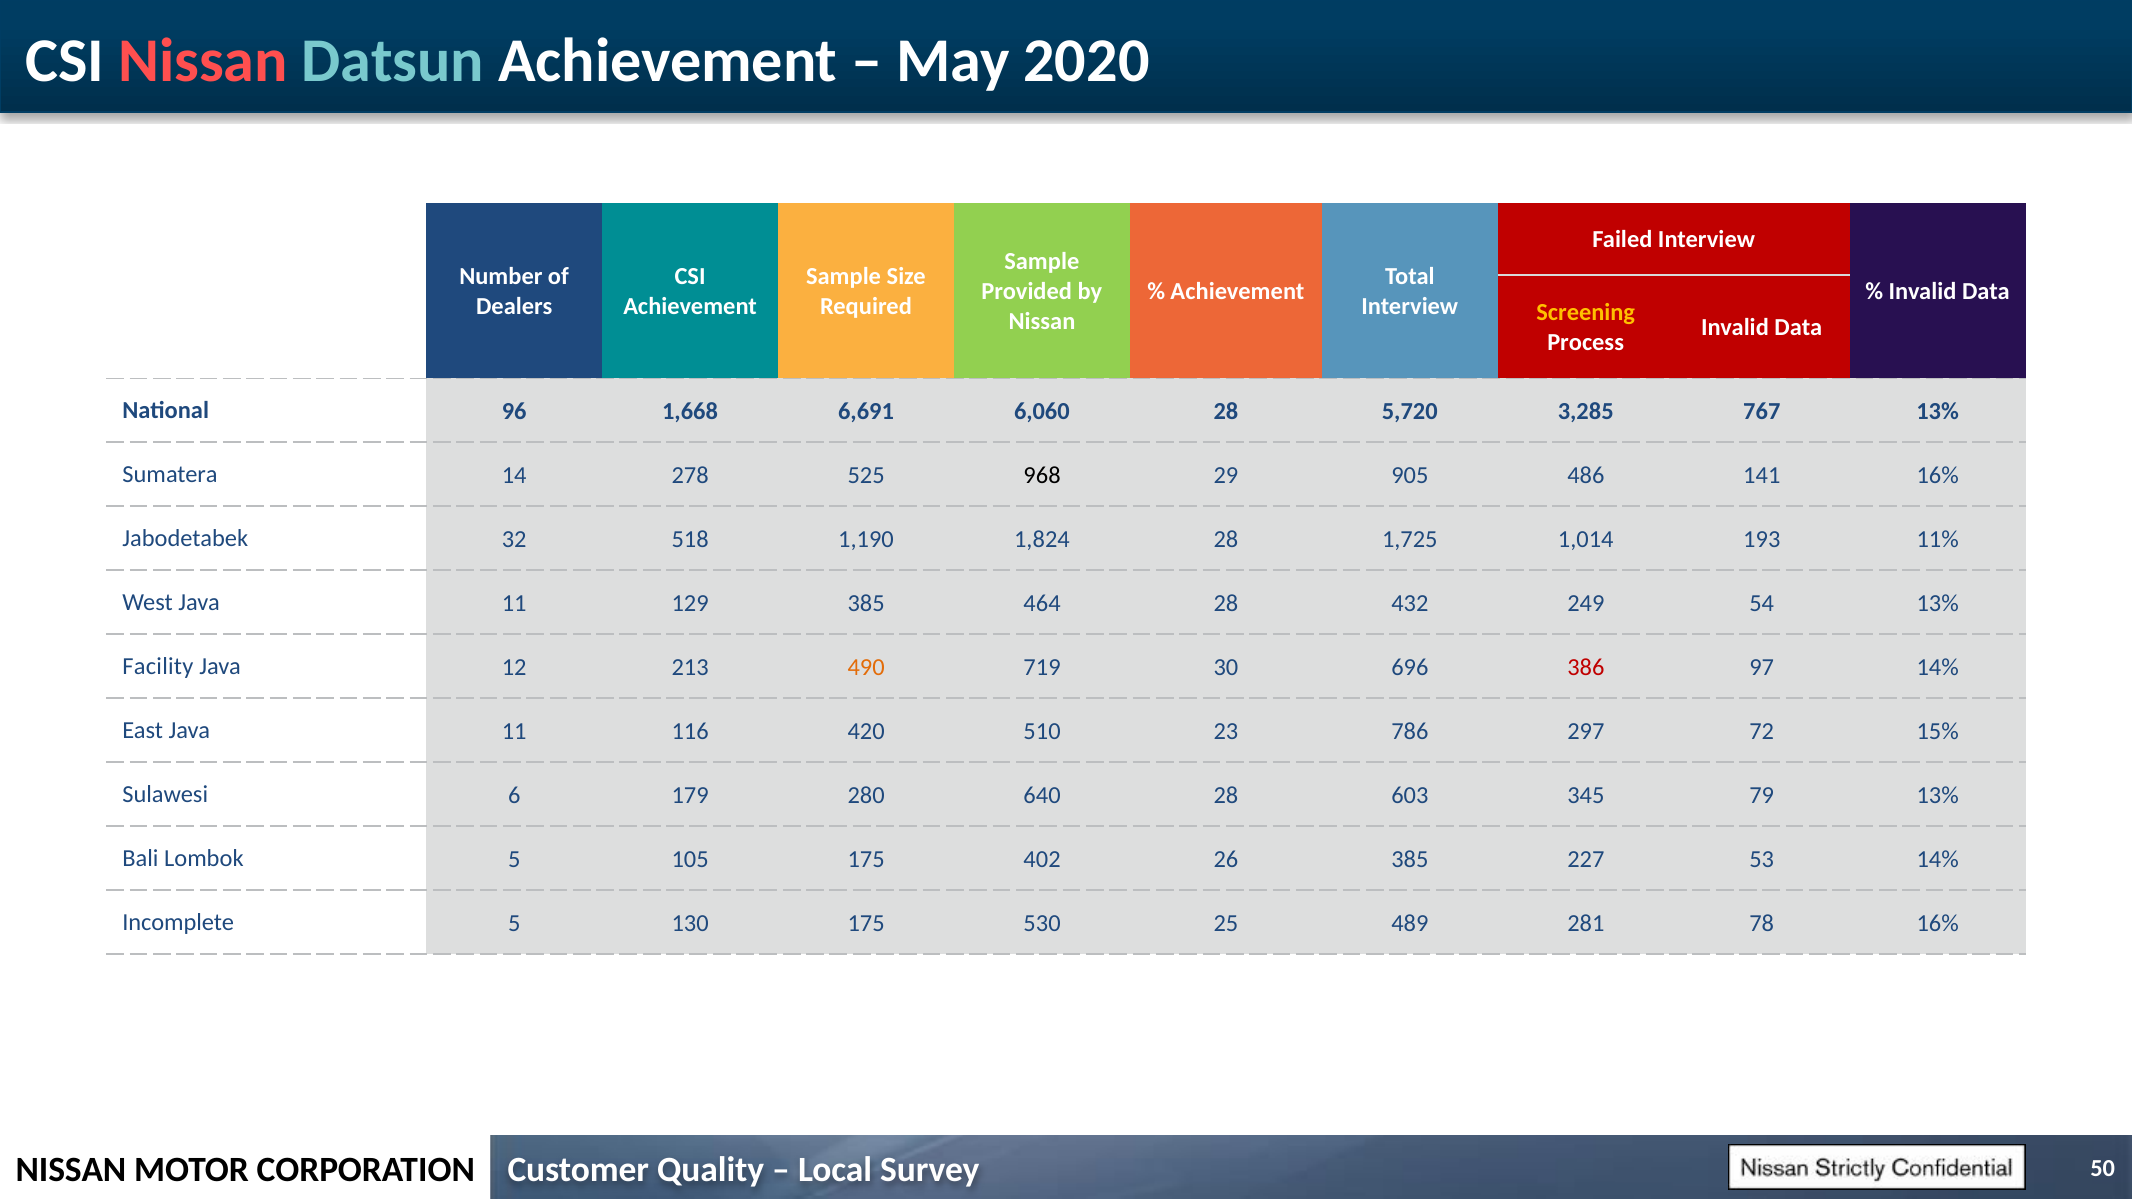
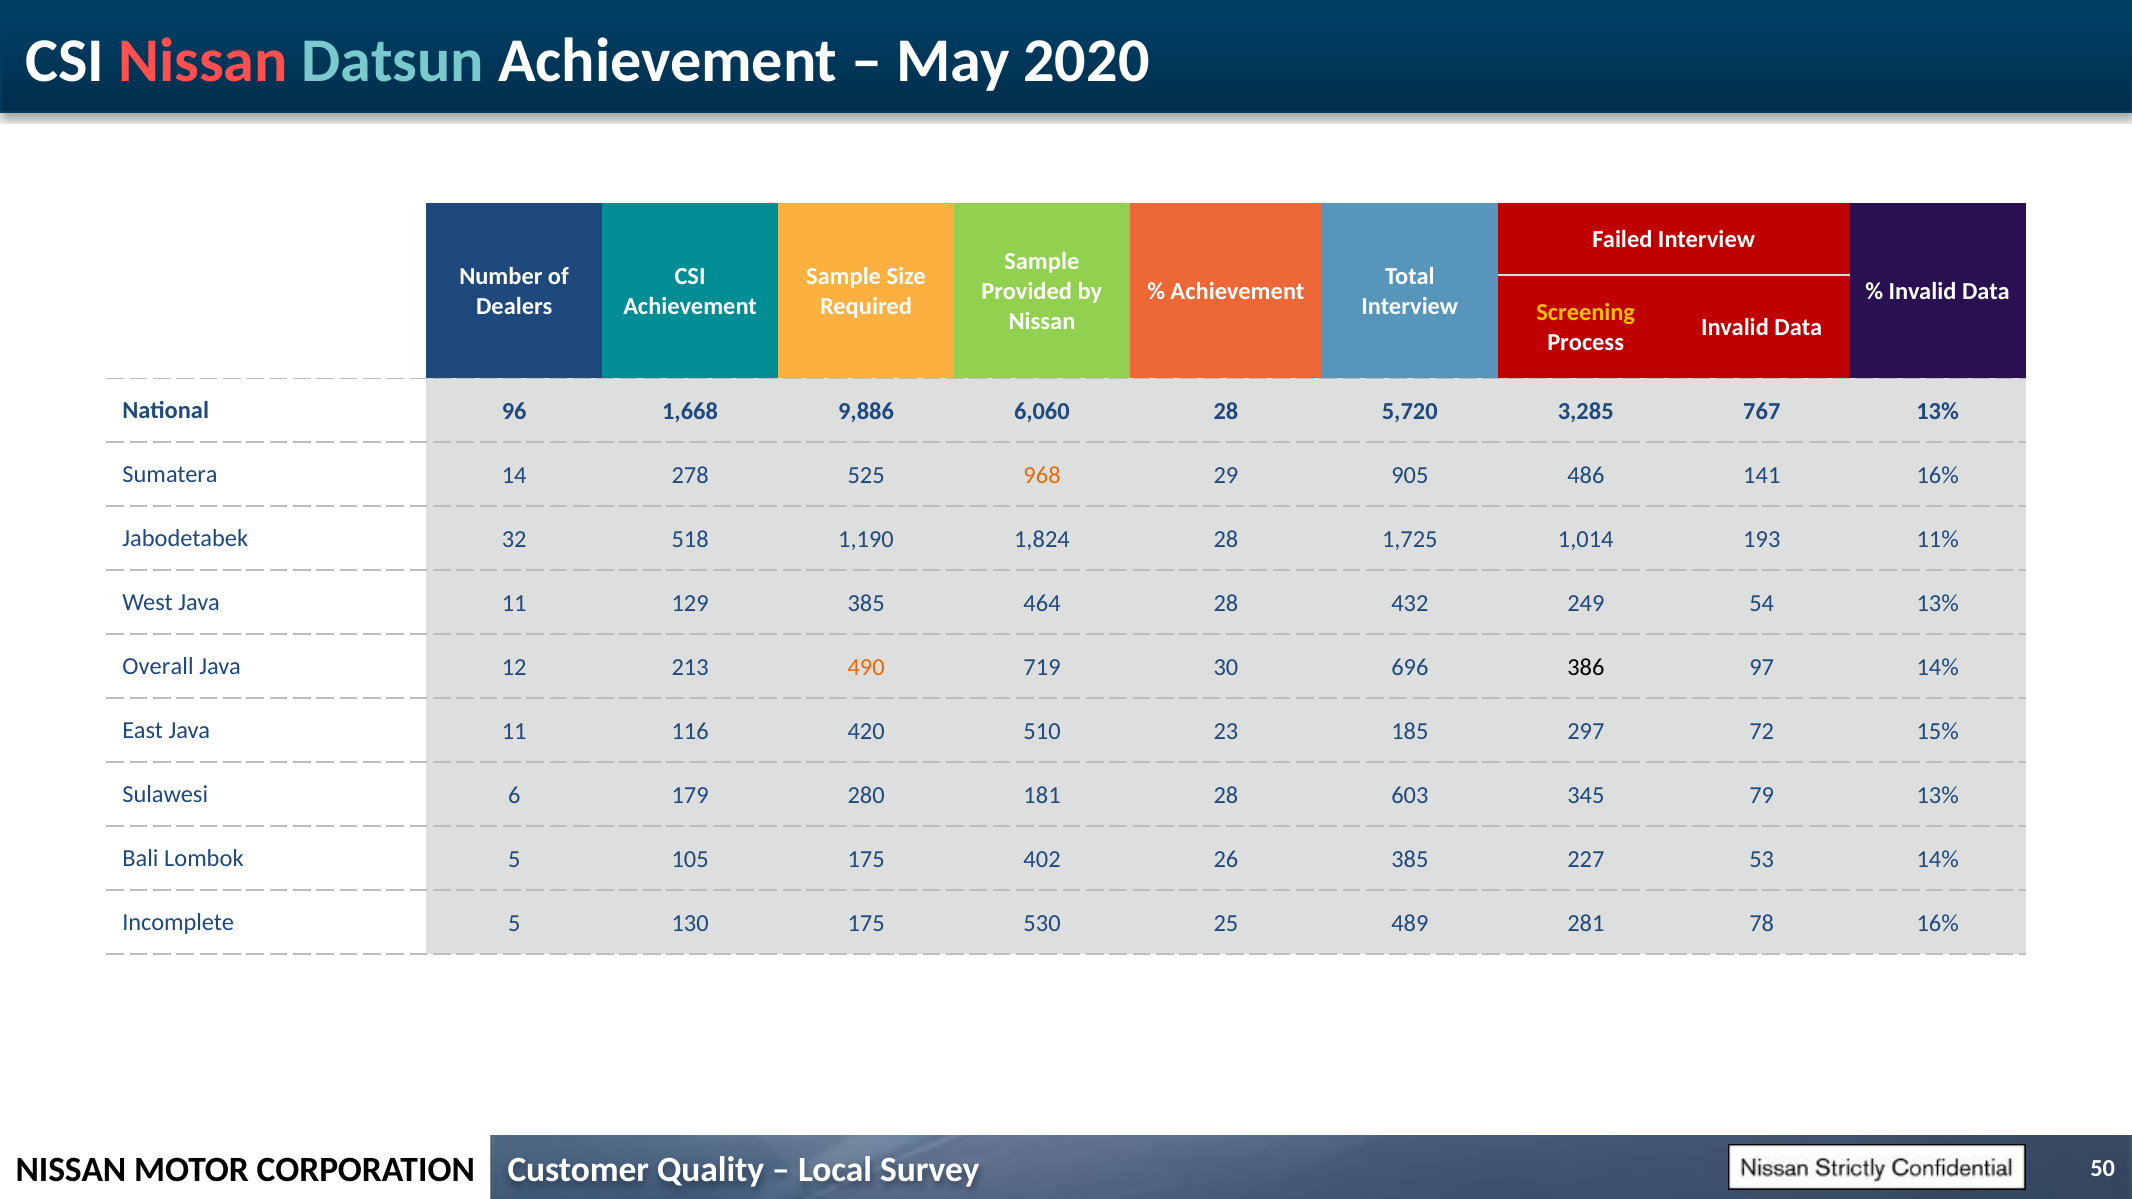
6,691: 6,691 -> 9,886
968 colour: black -> orange
Facility: Facility -> Overall
386 colour: red -> black
786: 786 -> 185
640: 640 -> 181
